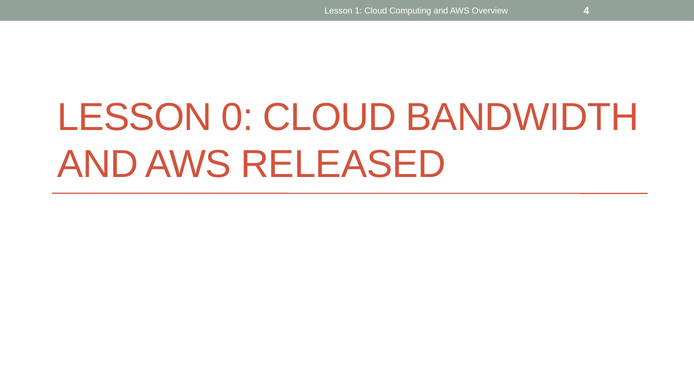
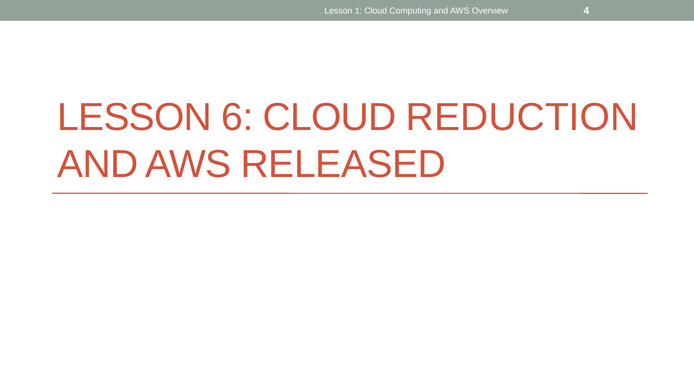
0: 0 -> 6
BANDWIDTH: BANDWIDTH -> REDUCTION
